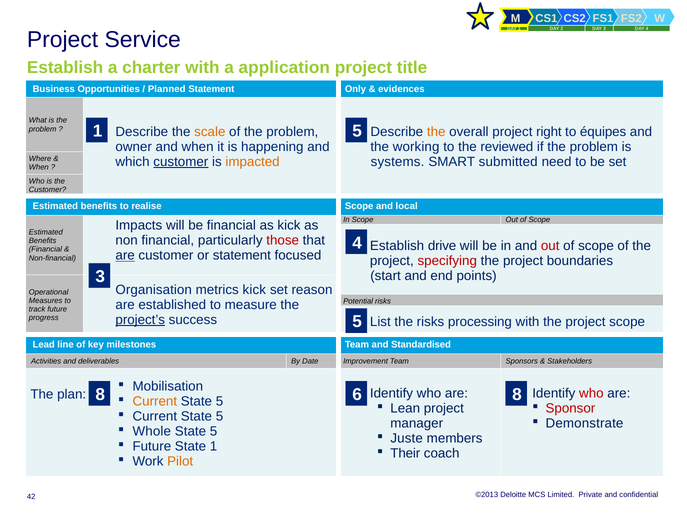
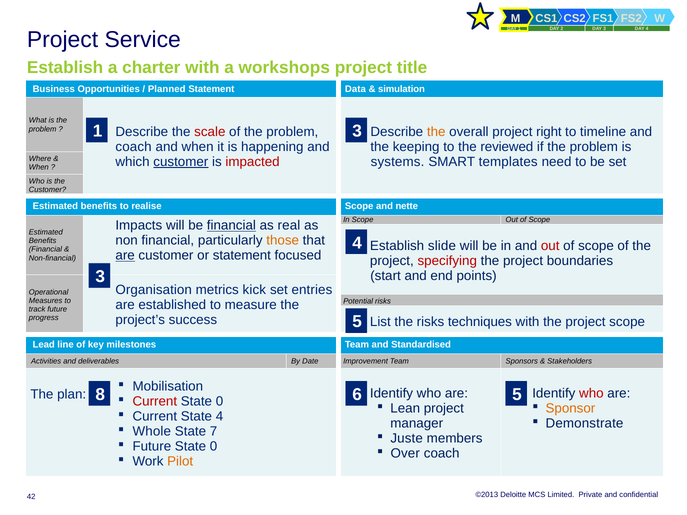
application: application -> workshops
Only: Only -> Data
evidences: evidences -> simulation
1 5: 5 -> 3
scale colour: orange -> red
équipes: équipes -> timeline
owner at (134, 147): owner -> coach
working: working -> keeping
impacted colour: orange -> red
submitted: submitted -> templates
local: local -> nette
financial at (231, 226) underline: none -> present
as kick: kick -> real
those colour: red -> orange
drive: drive -> slide
reason: reason -> entries
project’s underline: present -> none
processing: processing -> techniques
6 8: 8 -> 5
Current at (155, 401) colour: orange -> red
5 at (219, 401): 5 -> 0
Sponsor colour: red -> orange
5 at (219, 416): 5 -> 4
5 at (214, 431): 5 -> 7
Future State 1: 1 -> 0
Their: Their -> Over
